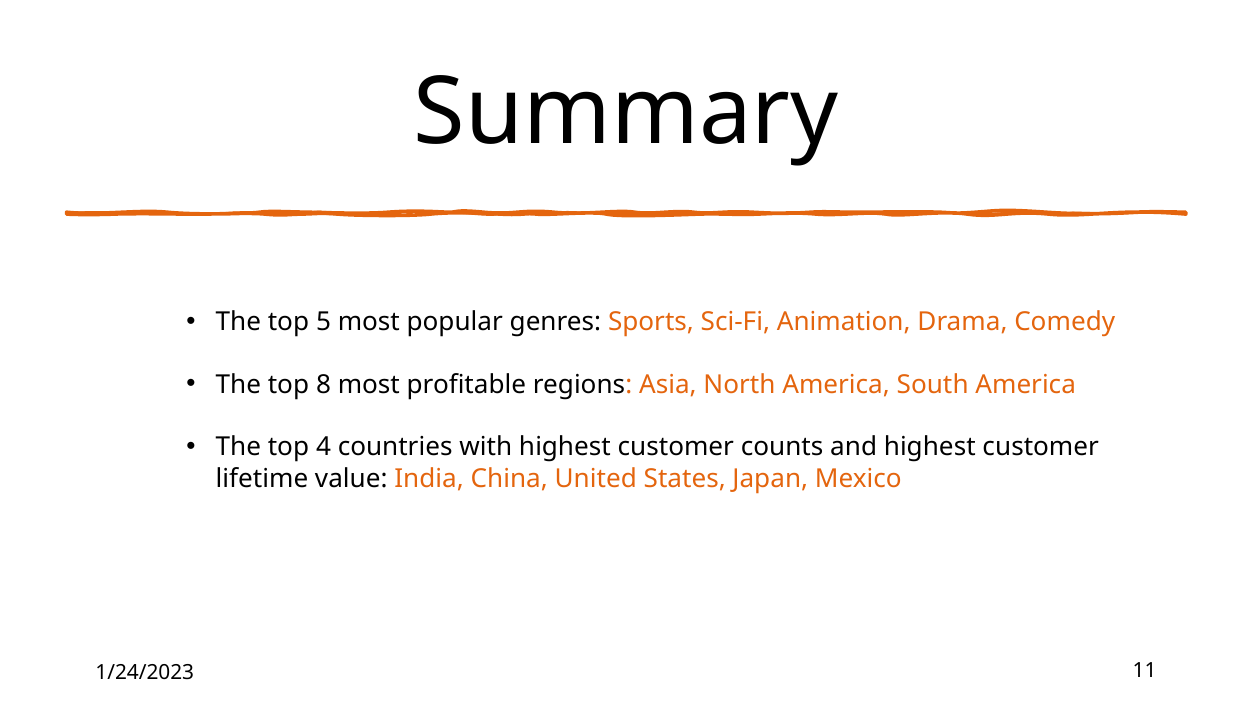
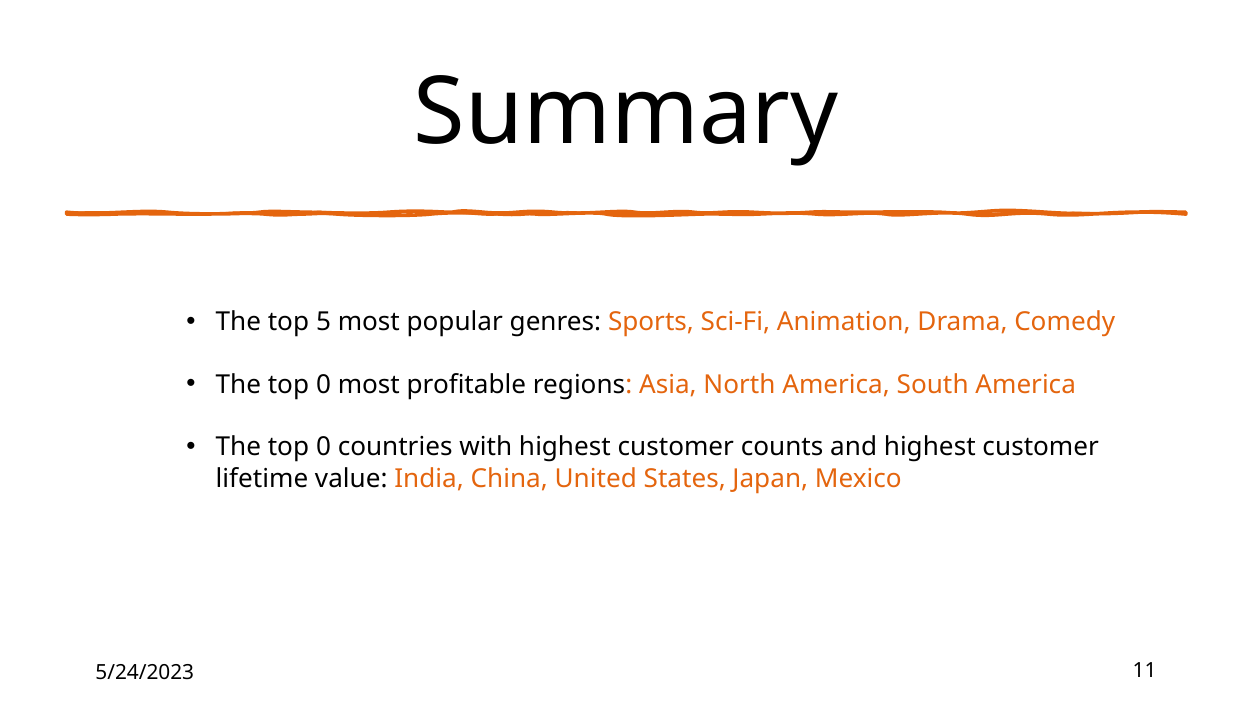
8 at (323, 385): 8 -> 0
4 at (323, 447): 4 -> 0
1/24/2023: 1/24/2023 -> 5/24/2023
